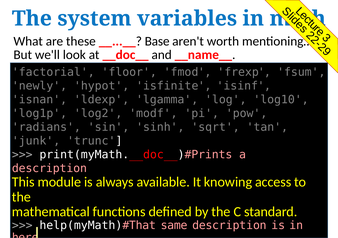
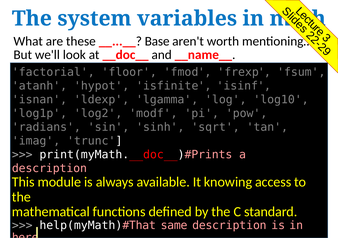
newly: newly -> atanh
junk: junk -> imag
